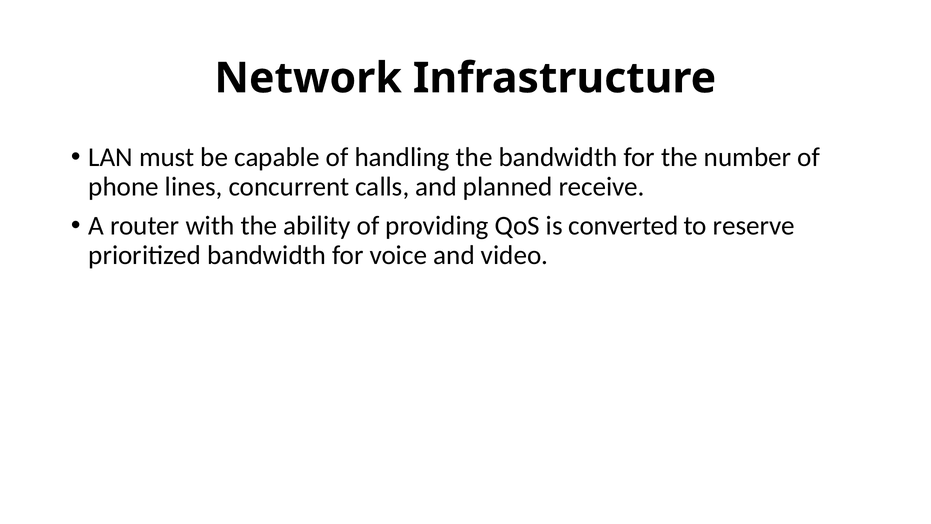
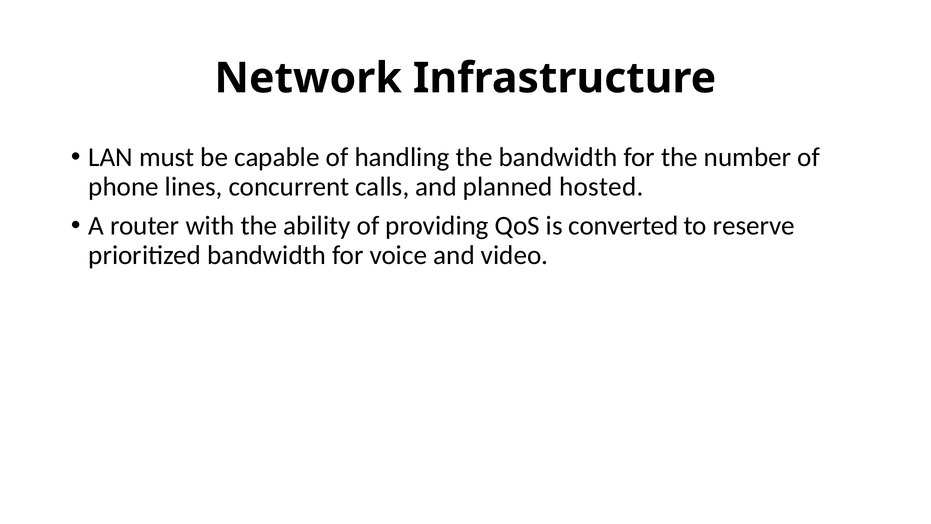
receive: receive -> hosted
